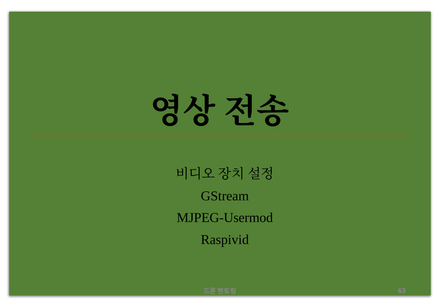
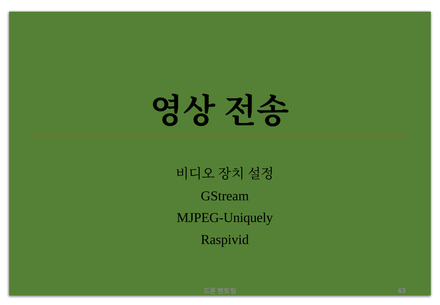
MJPEG-Usermod: MJPEG-Usermod -> MJPEG-Uniquely
